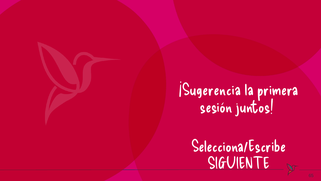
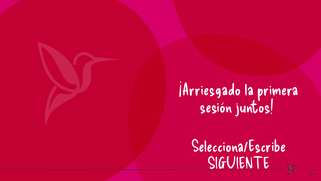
¡Sugerencia: ¡Sugerencia -> ¡Arriesgado
